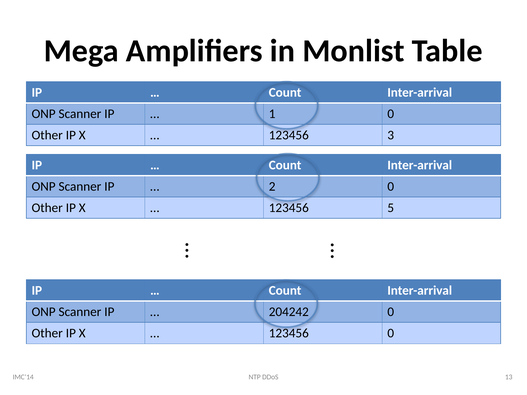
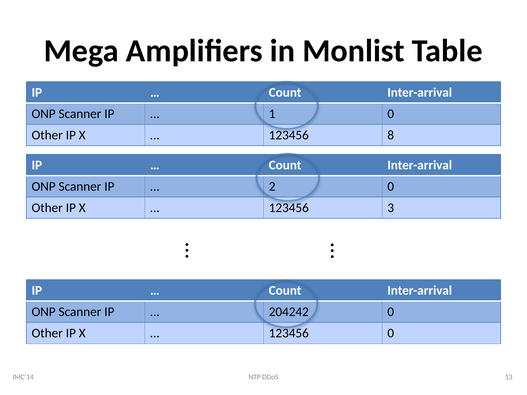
3: 3 -> 8
5: 5 -> 3
